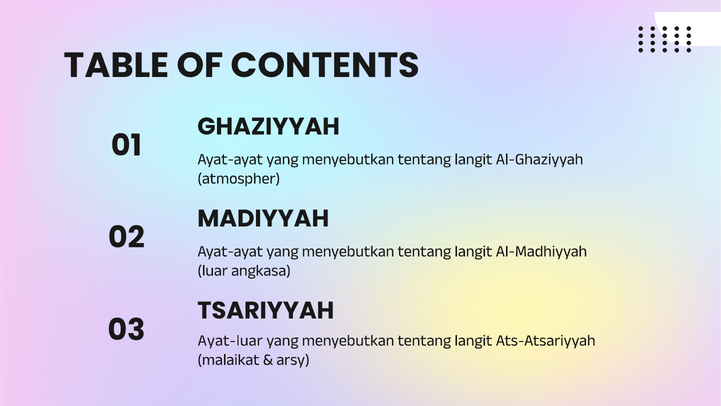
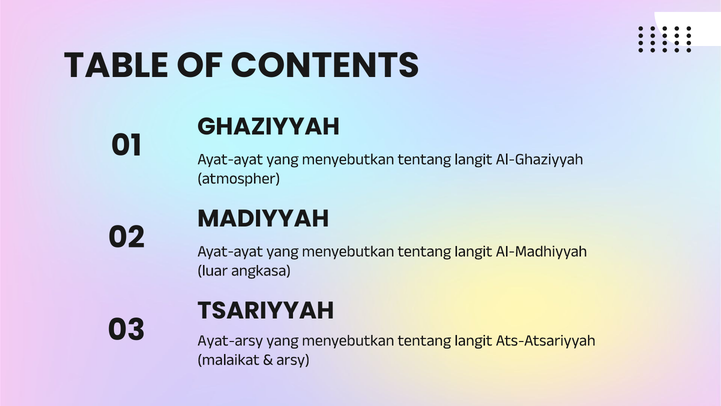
Ayat-luar: Ayat-luar -> Ayat-arsy
